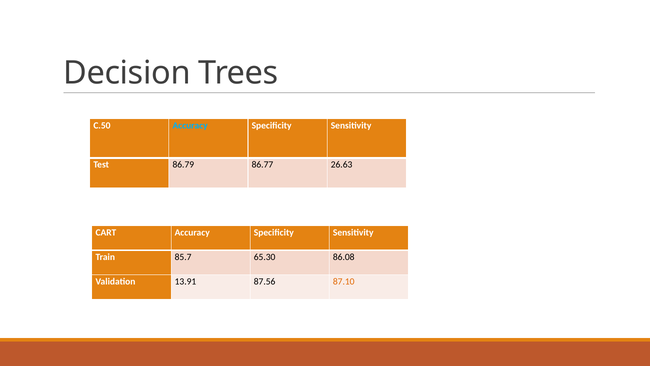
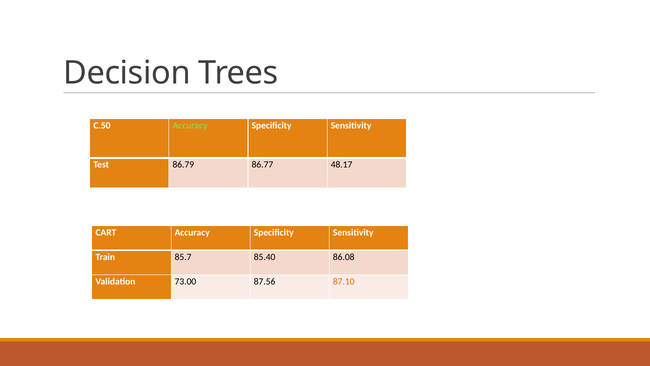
Accuracy at (190, 125) colour: light blue -> light green
26.63: 26.63 -> 48.17
65.30: 65.30 -> 85.40
13.91: 13.91 -> 73.00
